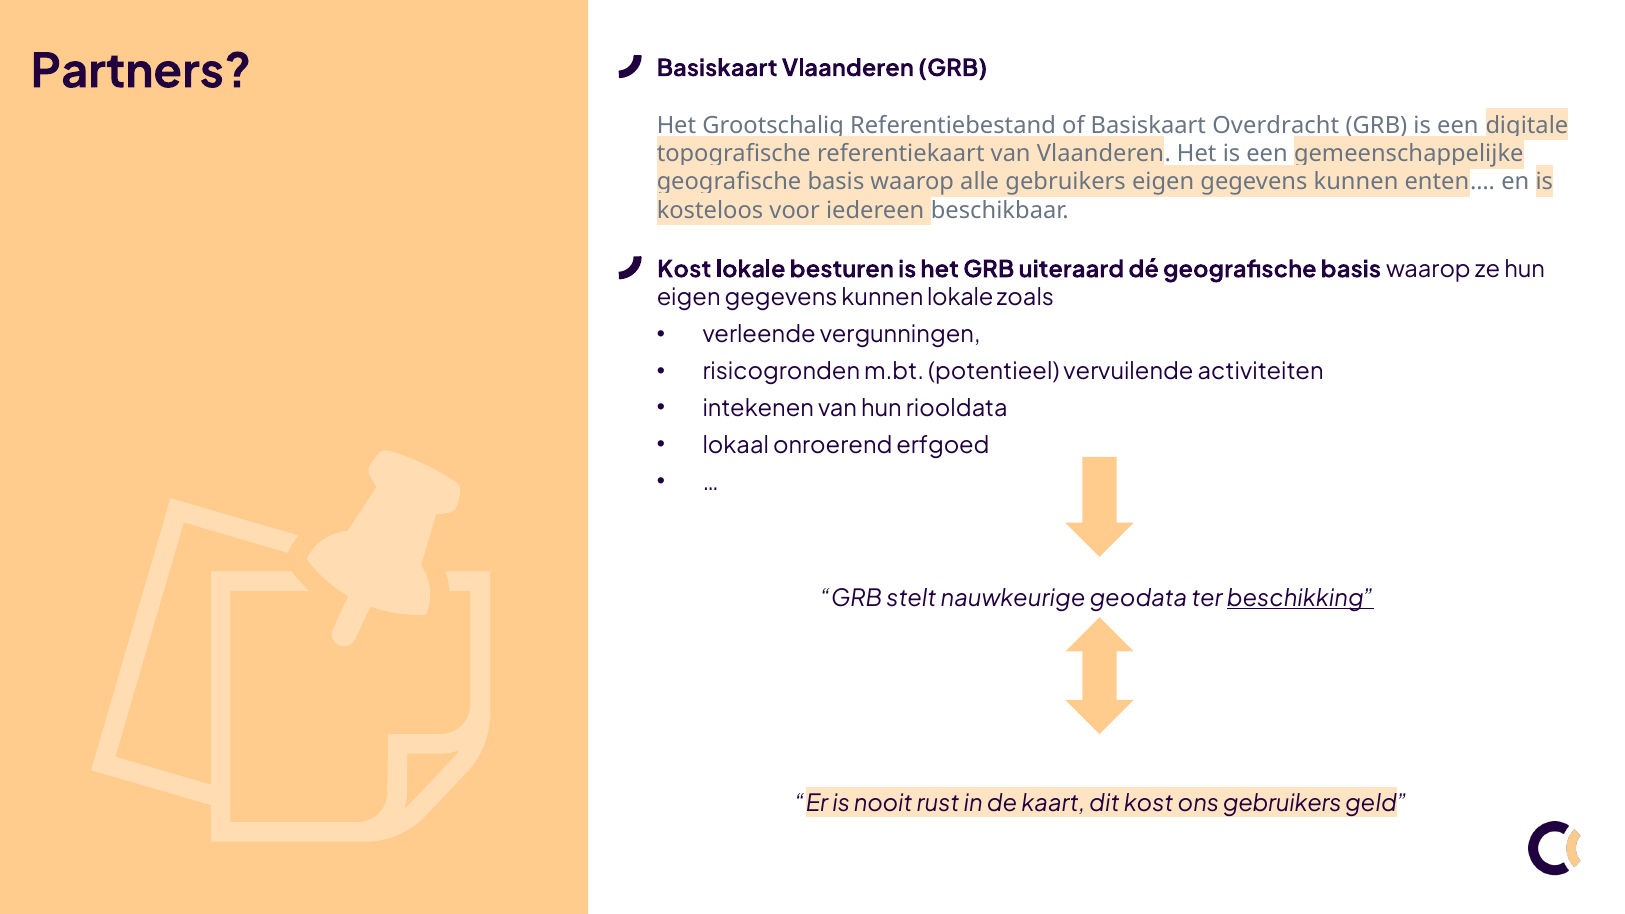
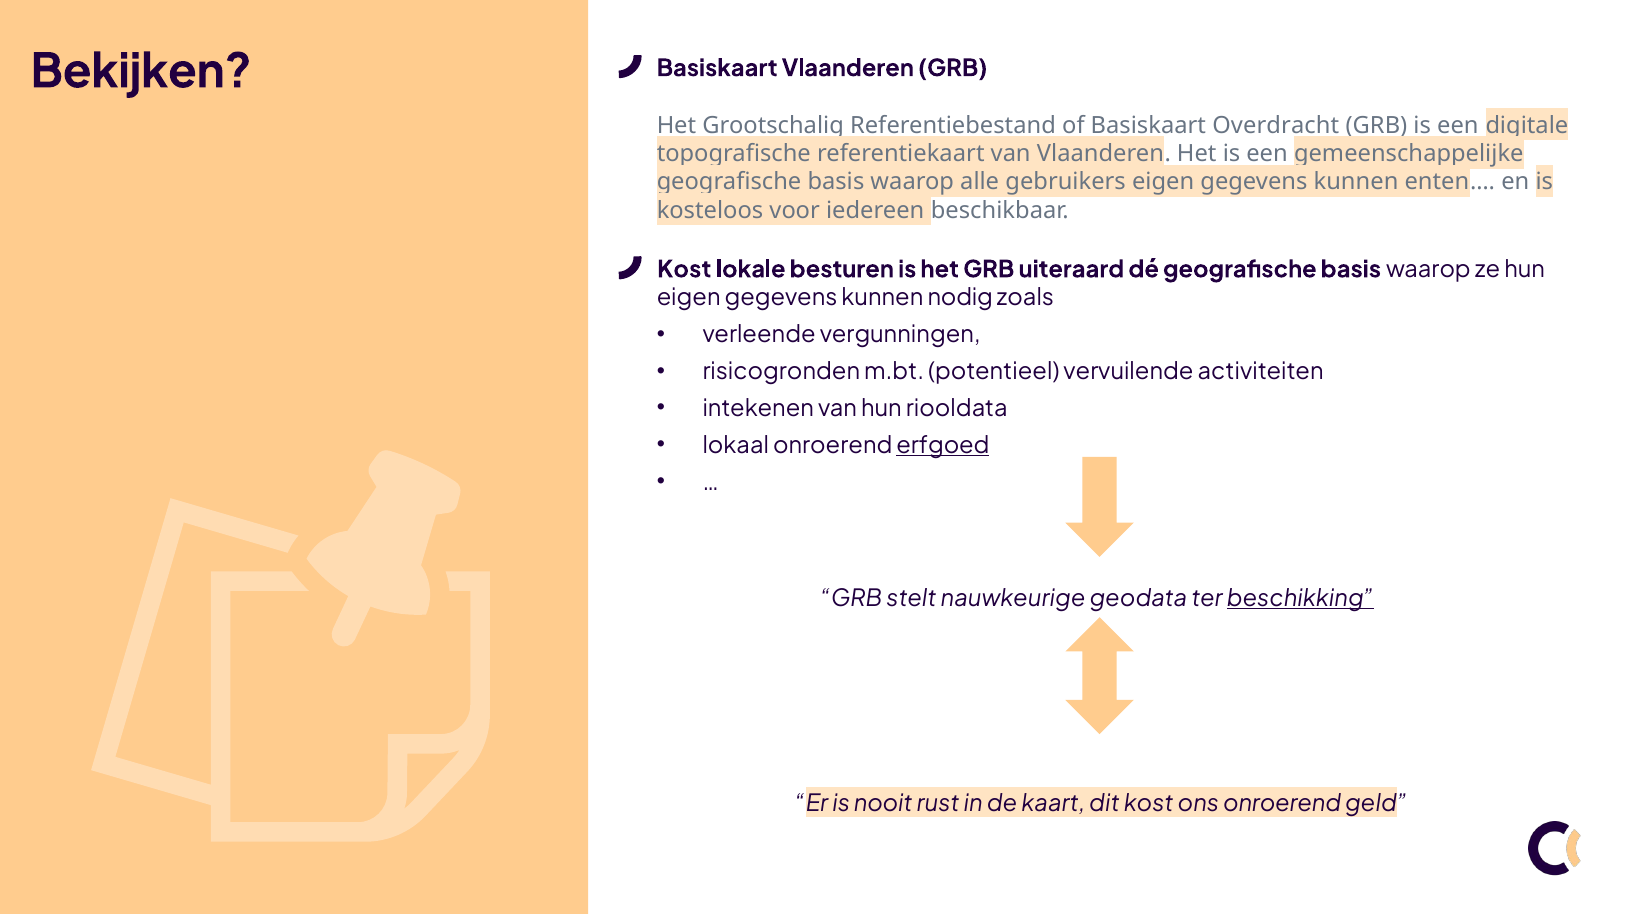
Partners: Partners -> Bekijken
kunnen lokale: lokale -> nodig
erfgoed underline: none -> present
ons gebruikers: gebruikers -> onroerend
